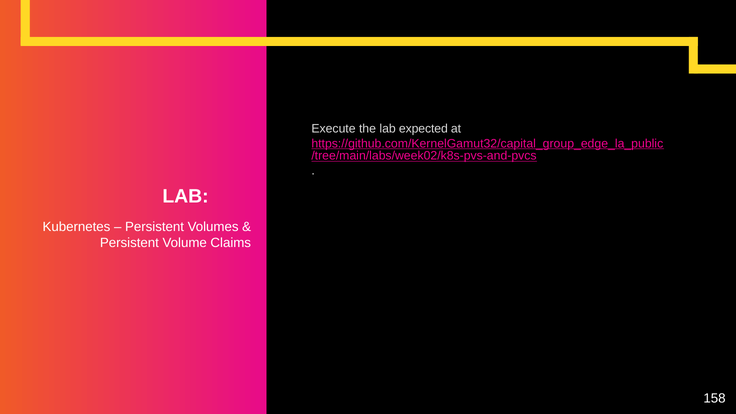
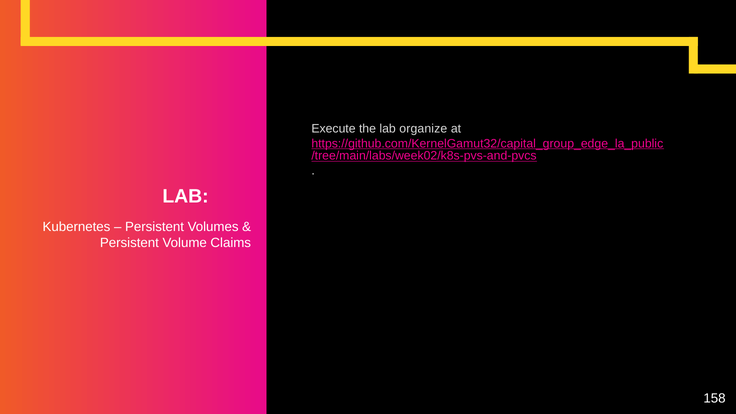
expected: expected -> organize
